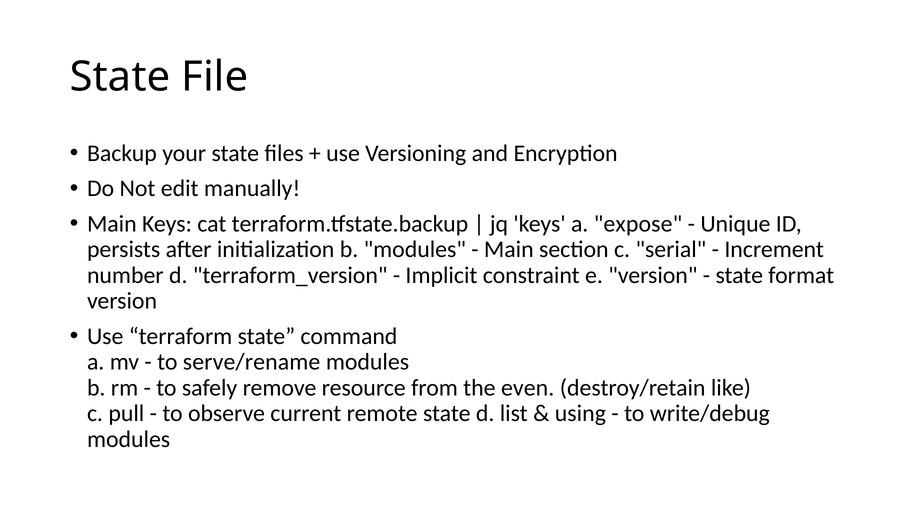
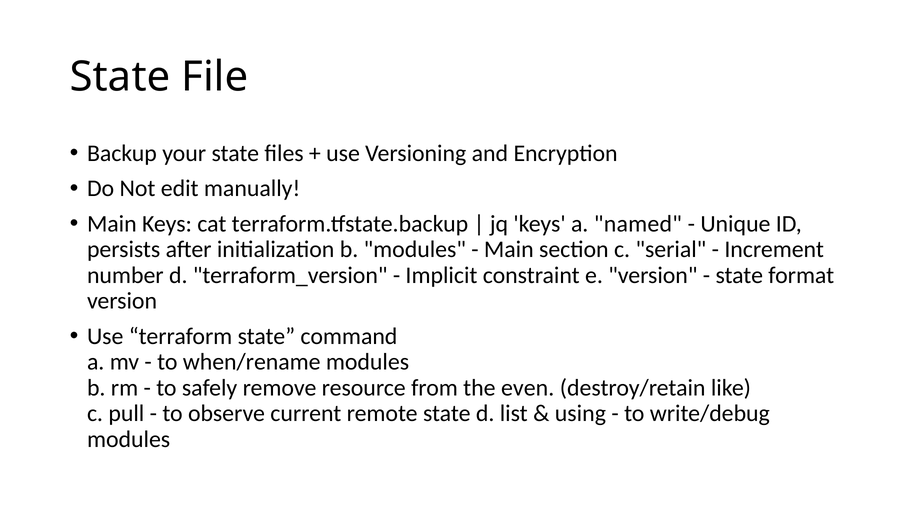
expose: expose -> named
serve/rename: serve/rename -> when/rename
